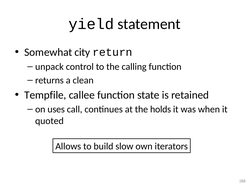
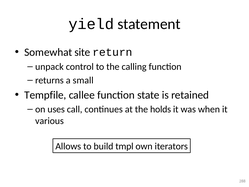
city: city -> site
clean: clean -> small
quoted: quoted -> various
slow: slow -> tmpl
